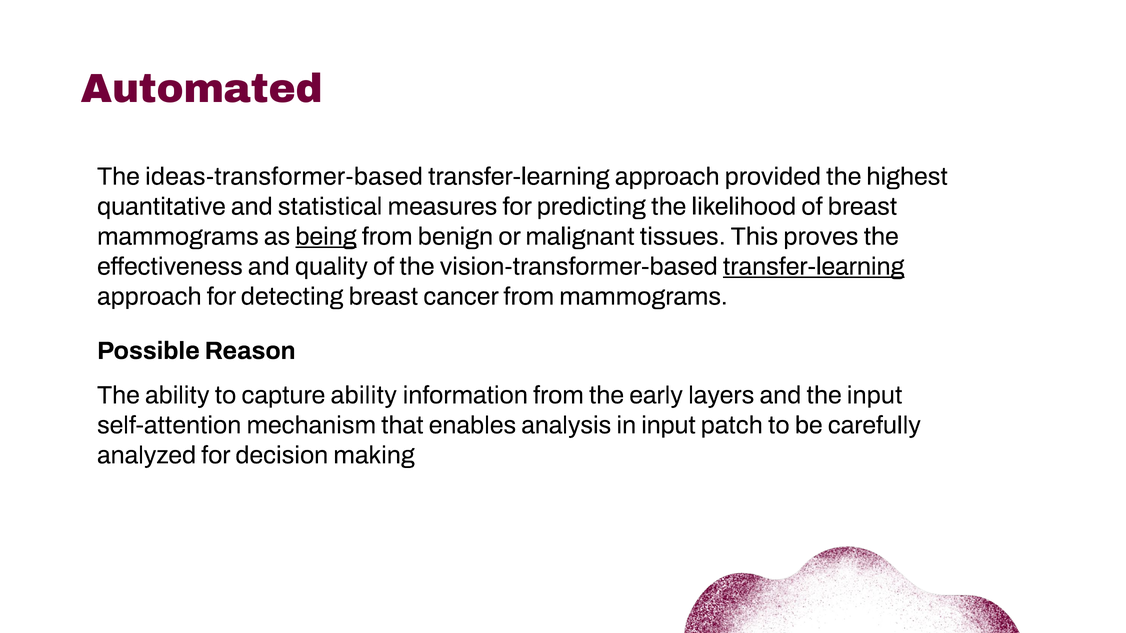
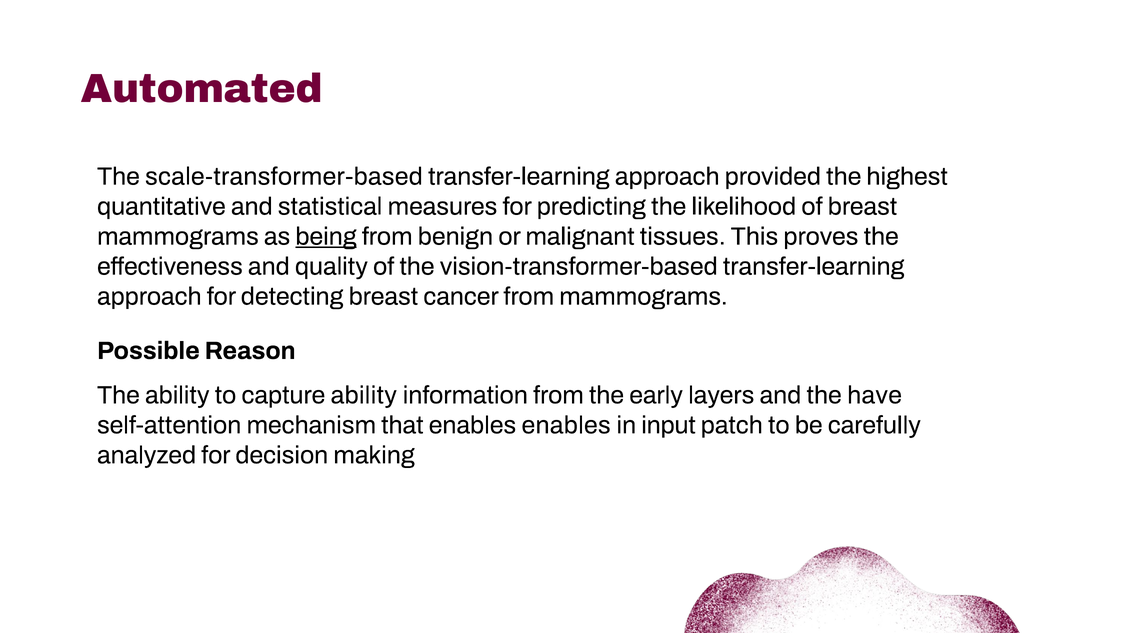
ideas-transformer-based: ideas-transformer-based -> scale-transformer-based
transfer-learning at (814, 267) underline: present -> none
the input: input -> have
enables analysis: analysis -> enables
